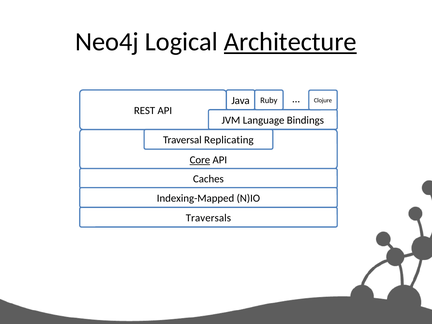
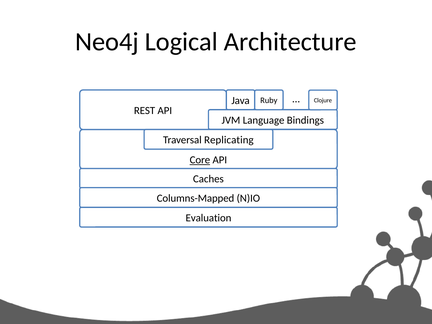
Architecture underline: present -> none
Indexing-Mapped: Indexing-Mapped -> Columns-Mapped
Traversals: Traversals -> Evaluation
